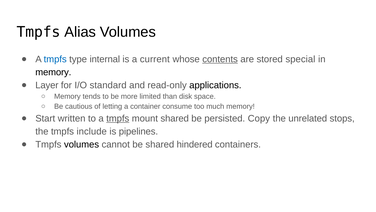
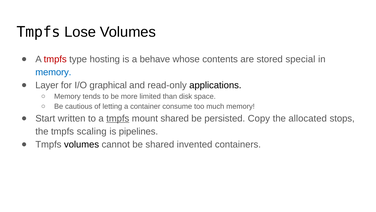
Alias: Alias -> Lose
tmpfs at (55, 59) colour: blue -> red
internal: internal -> hosting
current: current -> behave
contents underline: present -> none
memory at (53, 72) colour: black -> blue
standard: standard -> graphical
unrelated: unrelated -> allocated
include: include -> scaling
hindered: hindered -> invented
